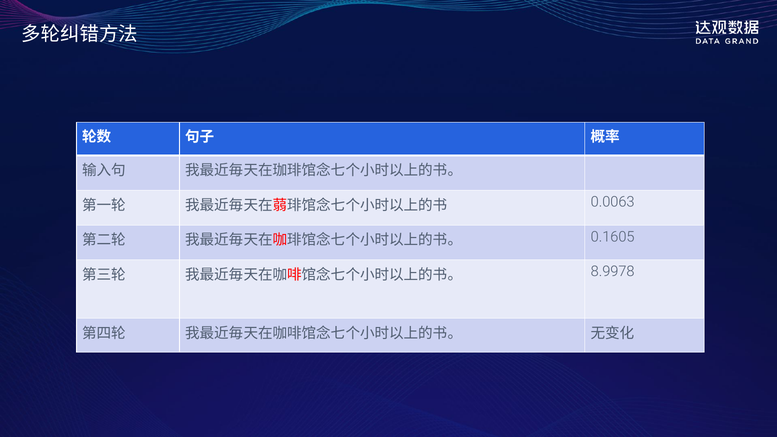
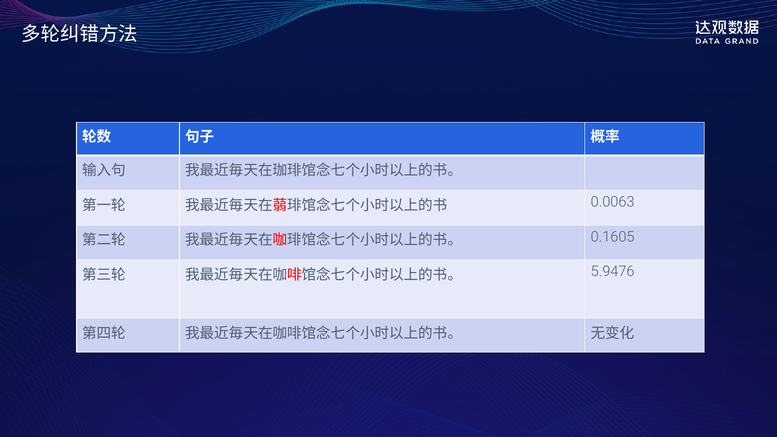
8.9978: 8.9978 -> 5.9476
